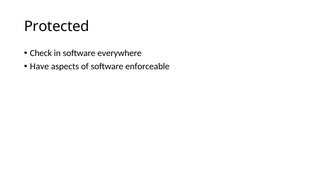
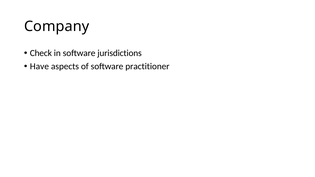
Protected: Protected -> Company
everywhere: everywhere -> jurisdictions
enforceable: enforceable -> practitioner
